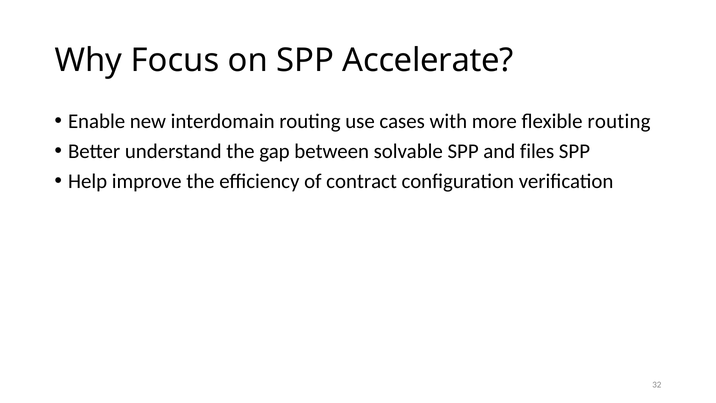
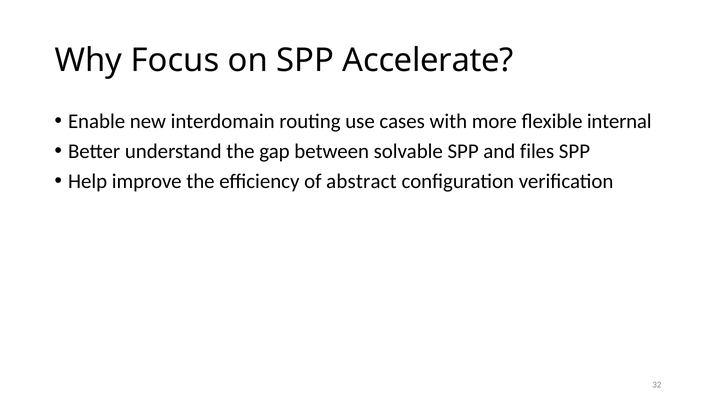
flexible routing: routing -> internal
contract: contract -> abstract
